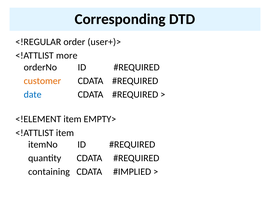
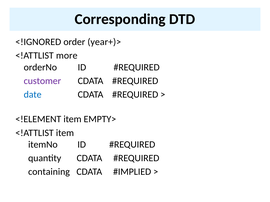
<!REGULAR: <!REGULAR -> <!IGNORED
user+)>: user+)> -> year+)>
customer colour: orange -> purple
